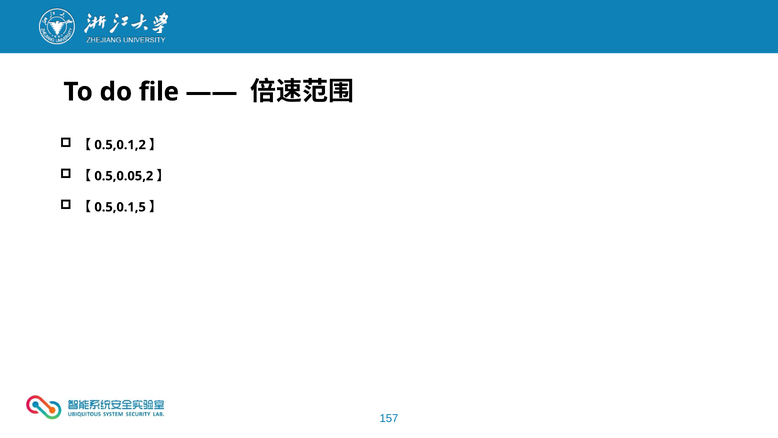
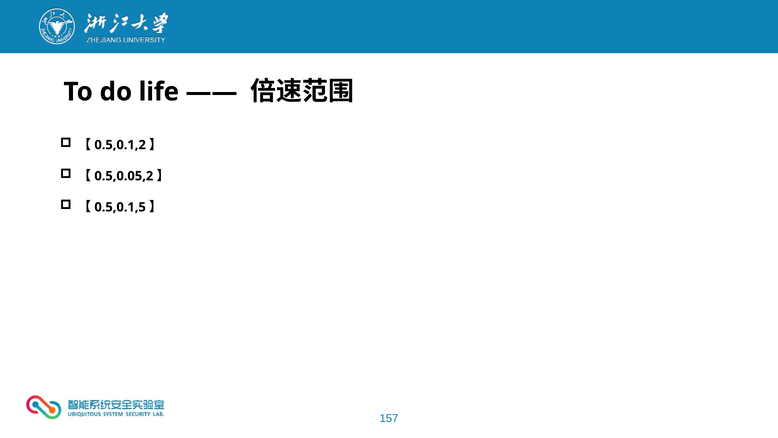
file: file -> life
